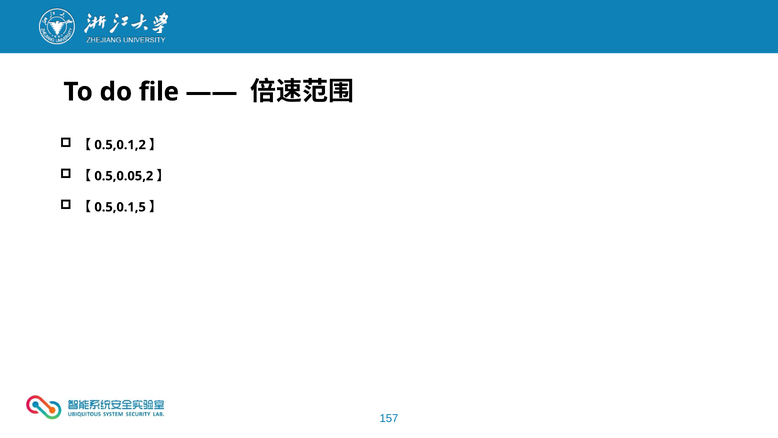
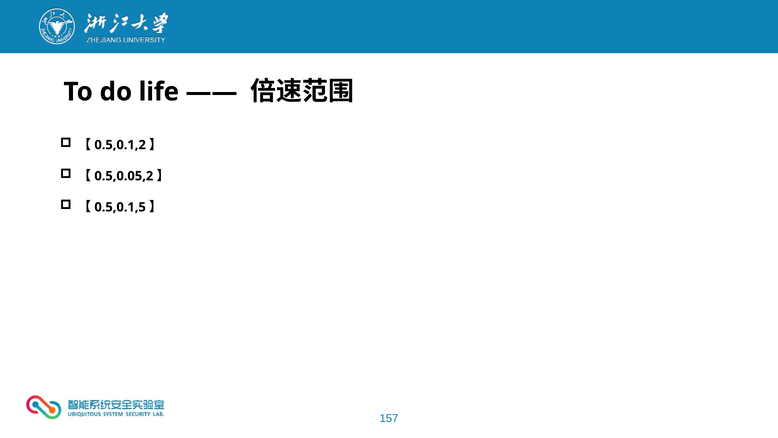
file: file -> life
